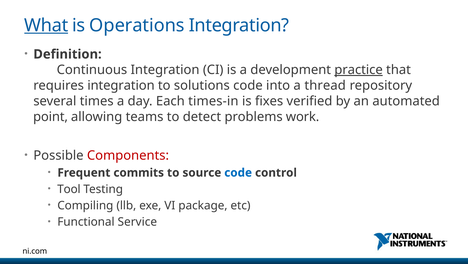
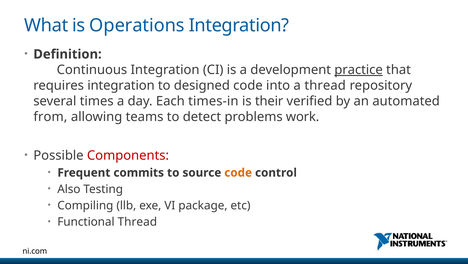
What underline: present -> none
solutions: solutions -> designed
fixes: fixes -> their
point: point -> from
code at (238, 172) colour: blue -> orange
Tool: Tool -> Also
Functional Service: Service -> Thread
